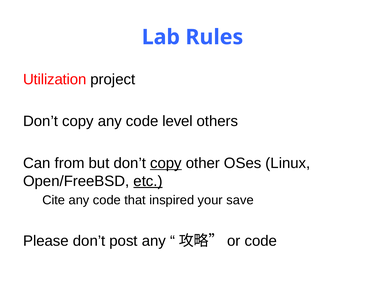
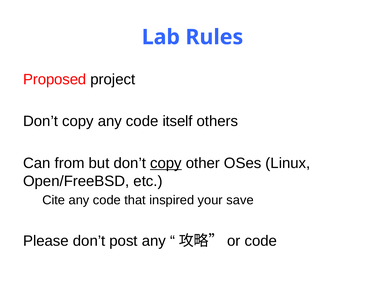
Utilization: Utilization -> Proposed
level: level -> itself
etc underline: present -> none
